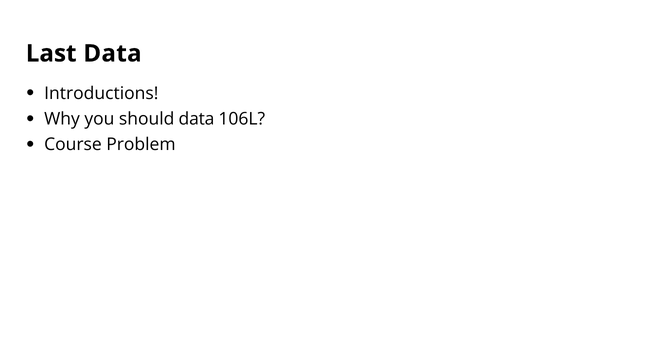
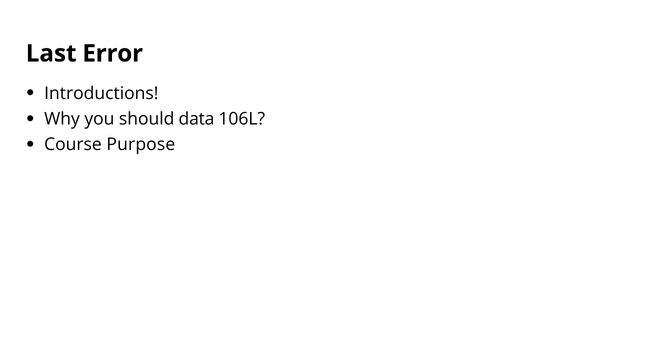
Last Data: Data -> Error
Problem: Problem -> Purpose
